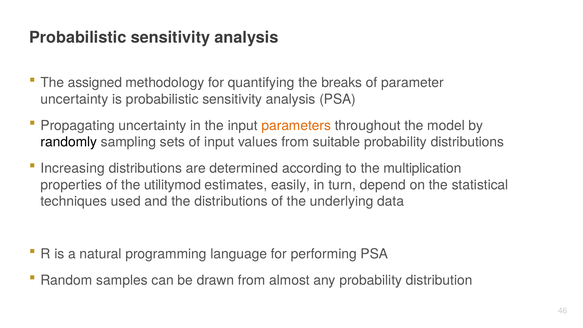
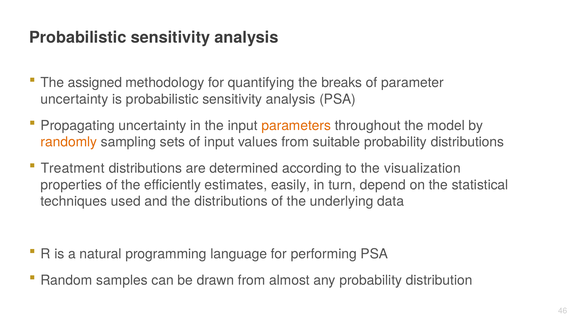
randomly colour: black -> orange
Increasing: Increasing -> Treatment
multiplication: multiplication -> visualization
utilitymod: utilitymod -> efficiently
